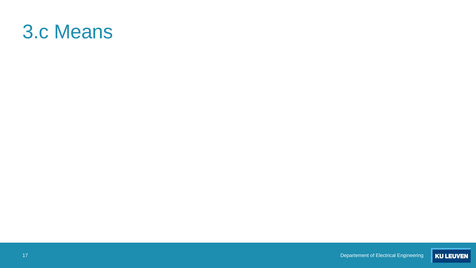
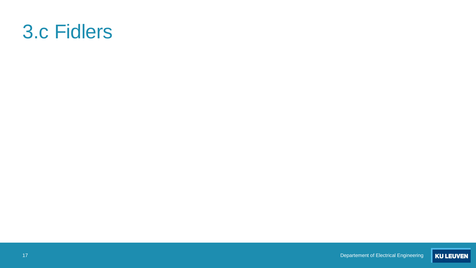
Means: Means -> Fidlers
